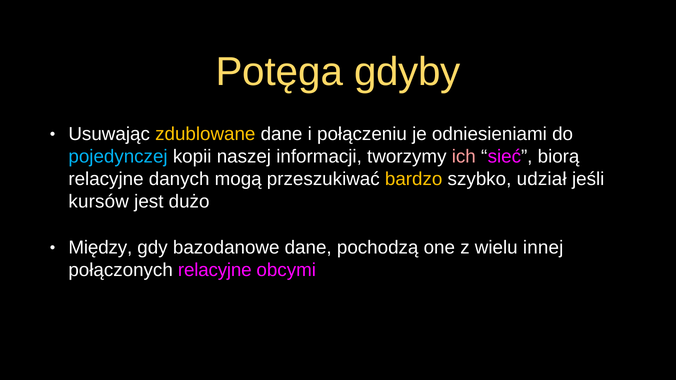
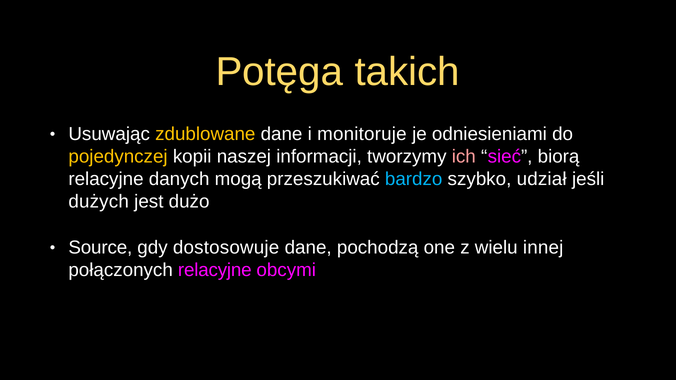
gdyby: gdyby -> takich
połączeniu: połączeniu -> monitoruje
pojedynczej colour: light blue -> yellow
bardzo colour: yellow -> light blue
kursów: kursów -> dużych
Między: Między -> Source
bazodanowe: bazodanowe -> dostosowuje
